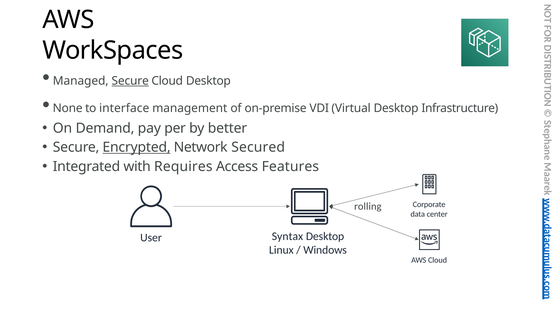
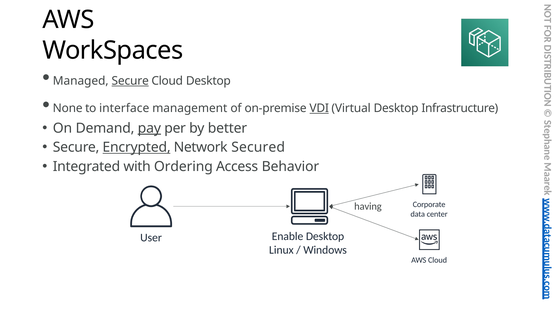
VDI underline: none -> present
pay underline: none -> present
Requires: Requires -> Ordering
Features: Features -> Behavior
rolling: rolling -> having
Syntax: Syntax -> Enable
